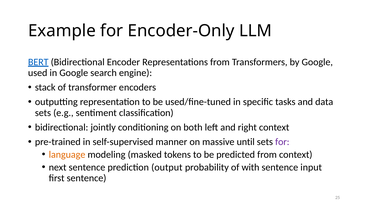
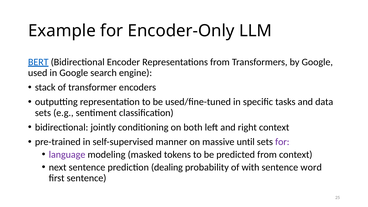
language colour: orange -> purple
output: output -> dealing
input: input -> word
